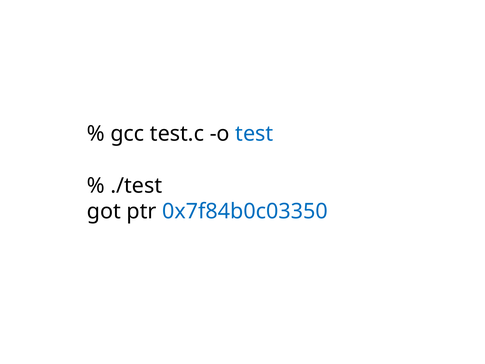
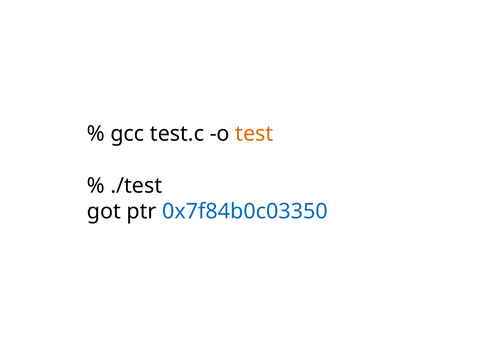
test colour: blue -> orange
